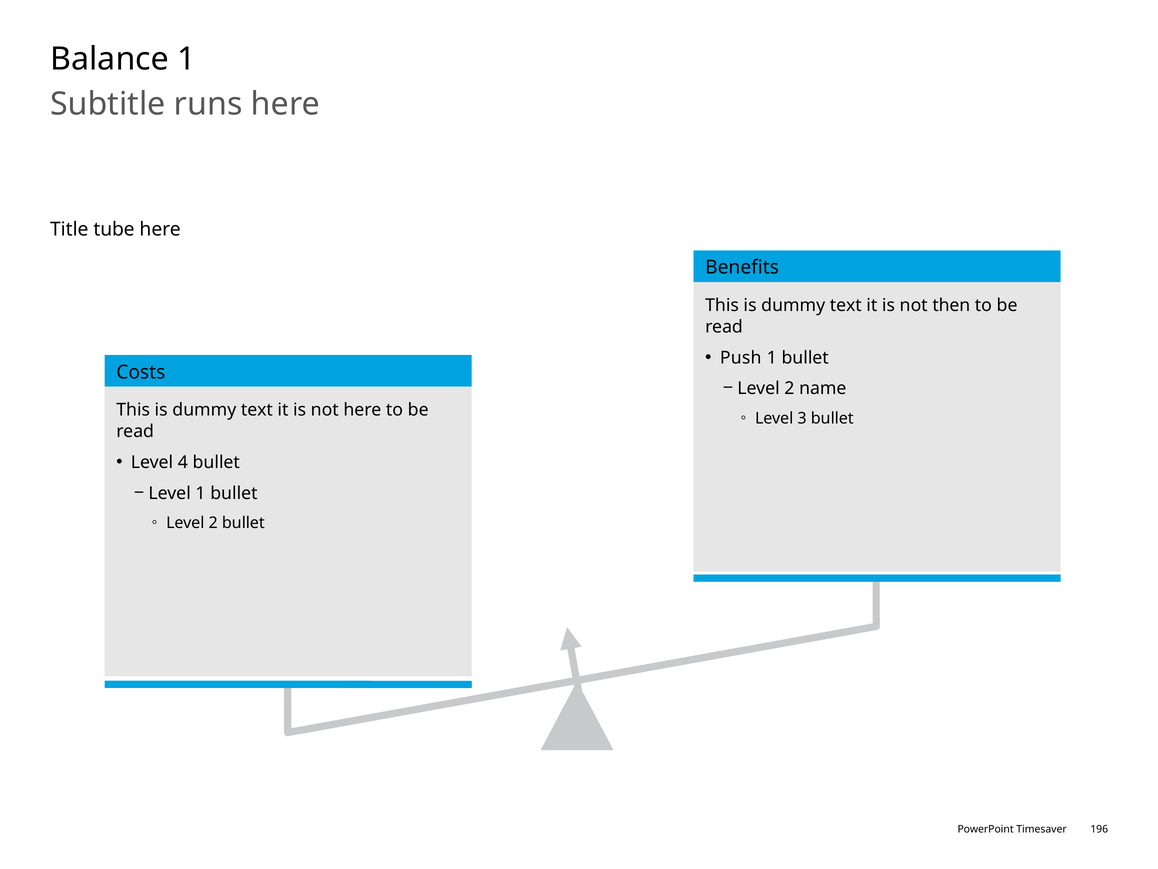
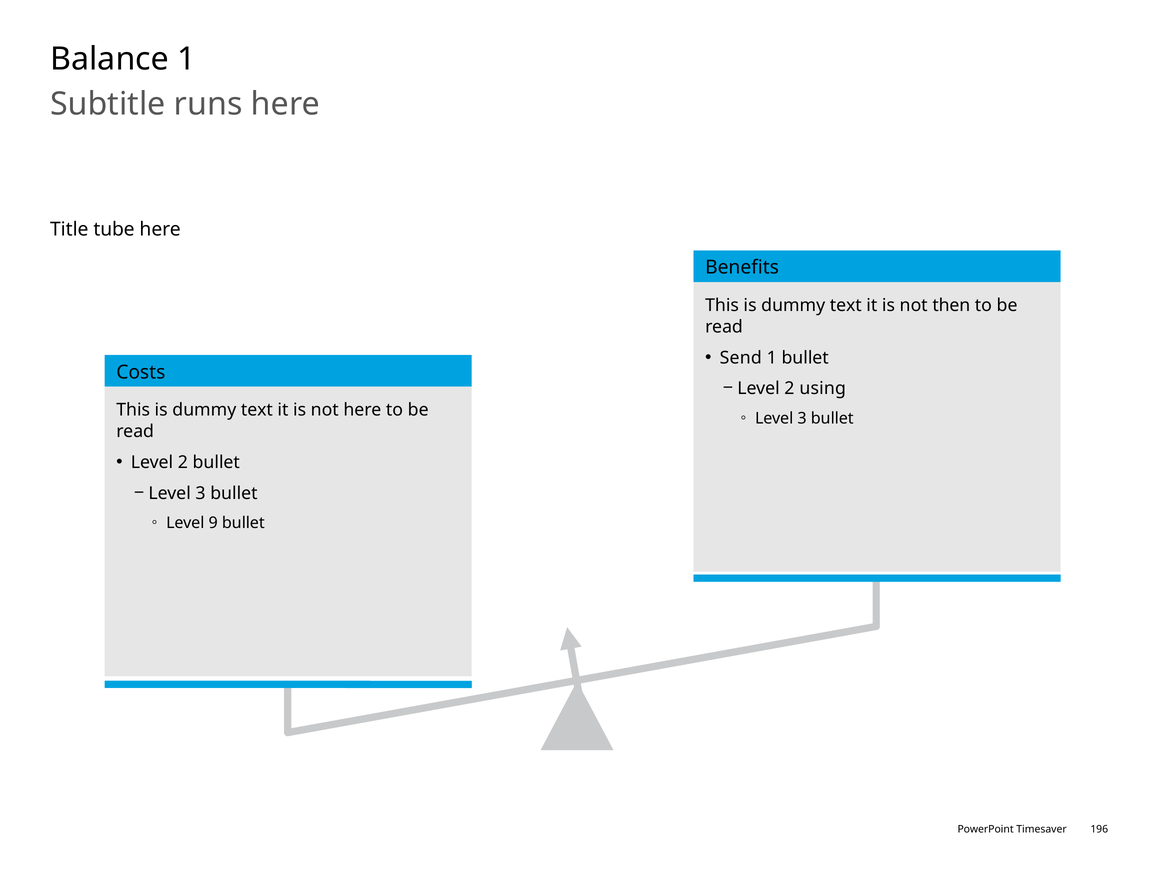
Push: Push -> Send
name: name -> using
4 at (183, 462): 4 -> 2
1 at (201, 493): 1 -> 3
2 at (213, 523): 2 -> 9
